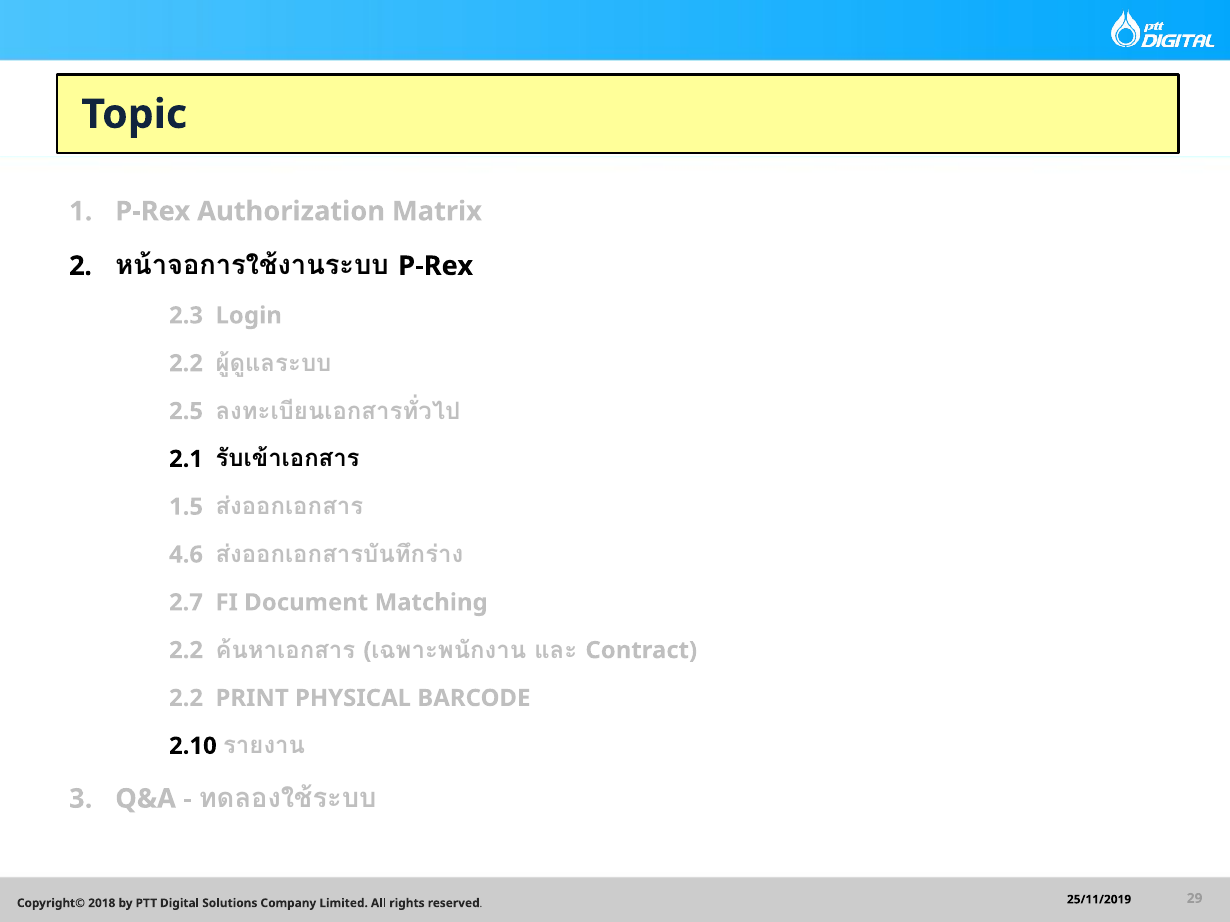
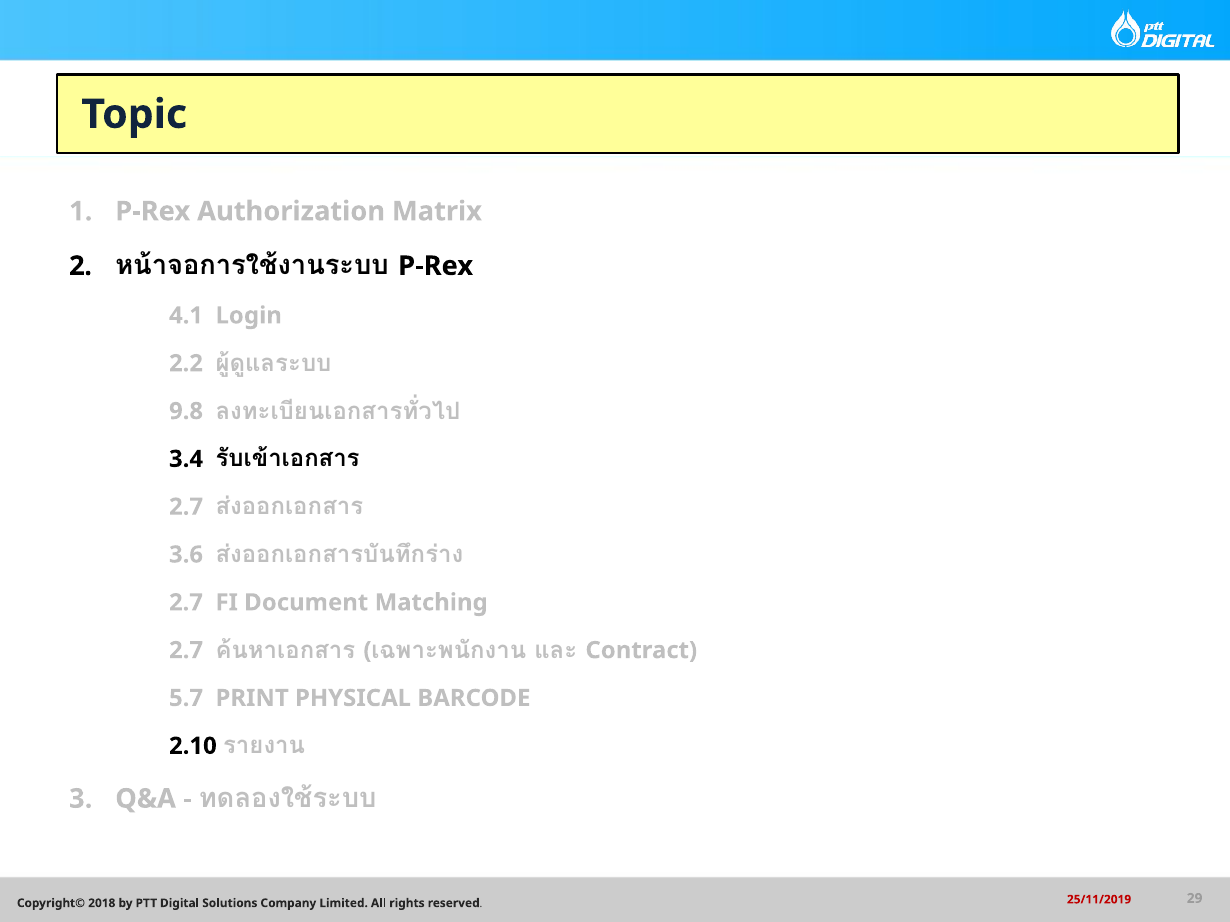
2.3: 2.3 -> 4.1
2.5: 2.5 -> 9.8
2.1: 2.1 -> 3.4
1.5 at (186, 507): 1.5 -> 2.7
4.6: 4.6 -> 3.6
2.2 at (186, 651): 2.2 -> 2.7
2.2 at (186, 698): 2.2 -> 5.7
25/11/2019 colour: black -> red
